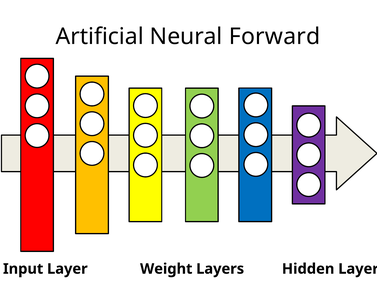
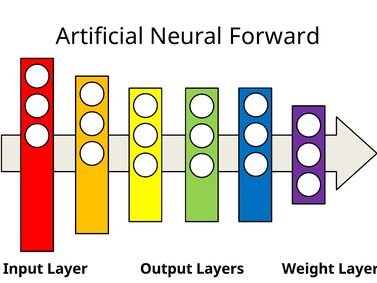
Weight: Weight -> Output
Hidden: Hidden -> Weight
